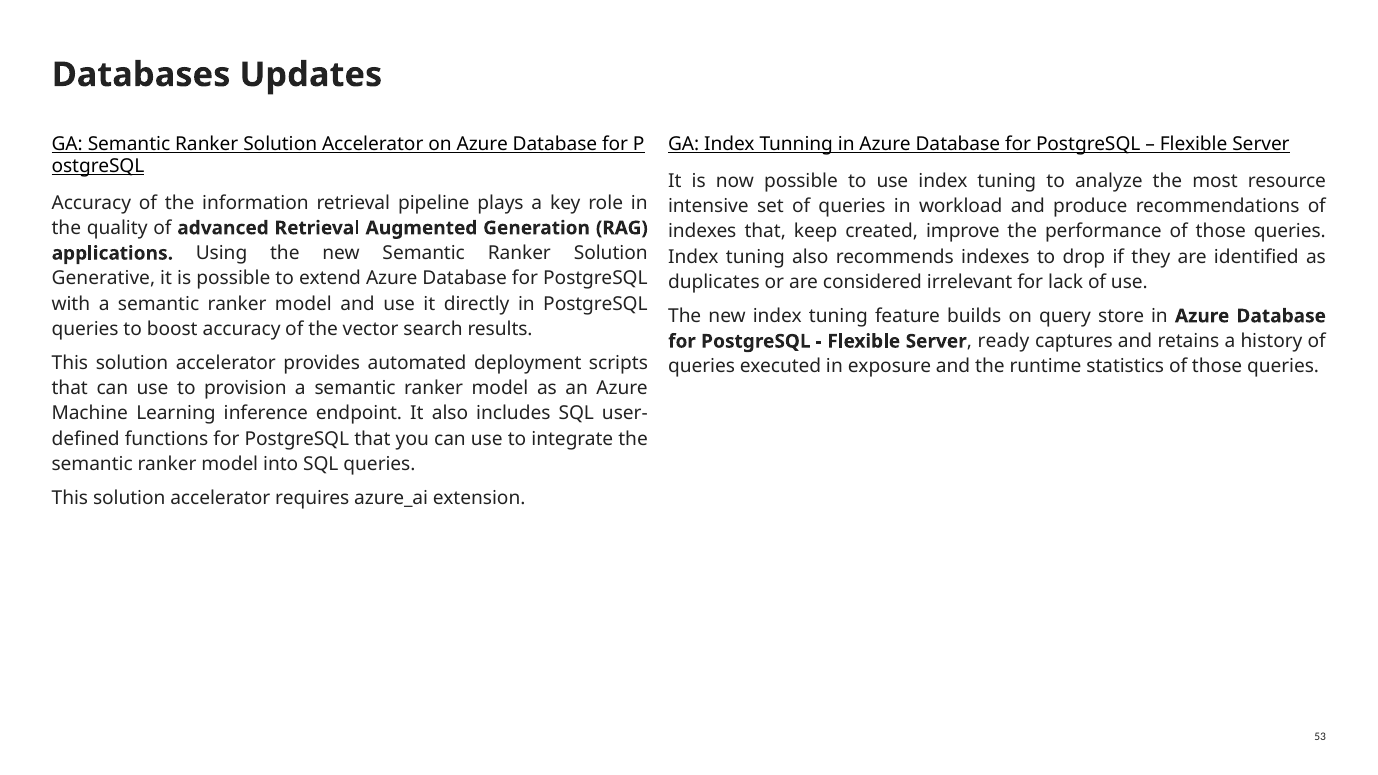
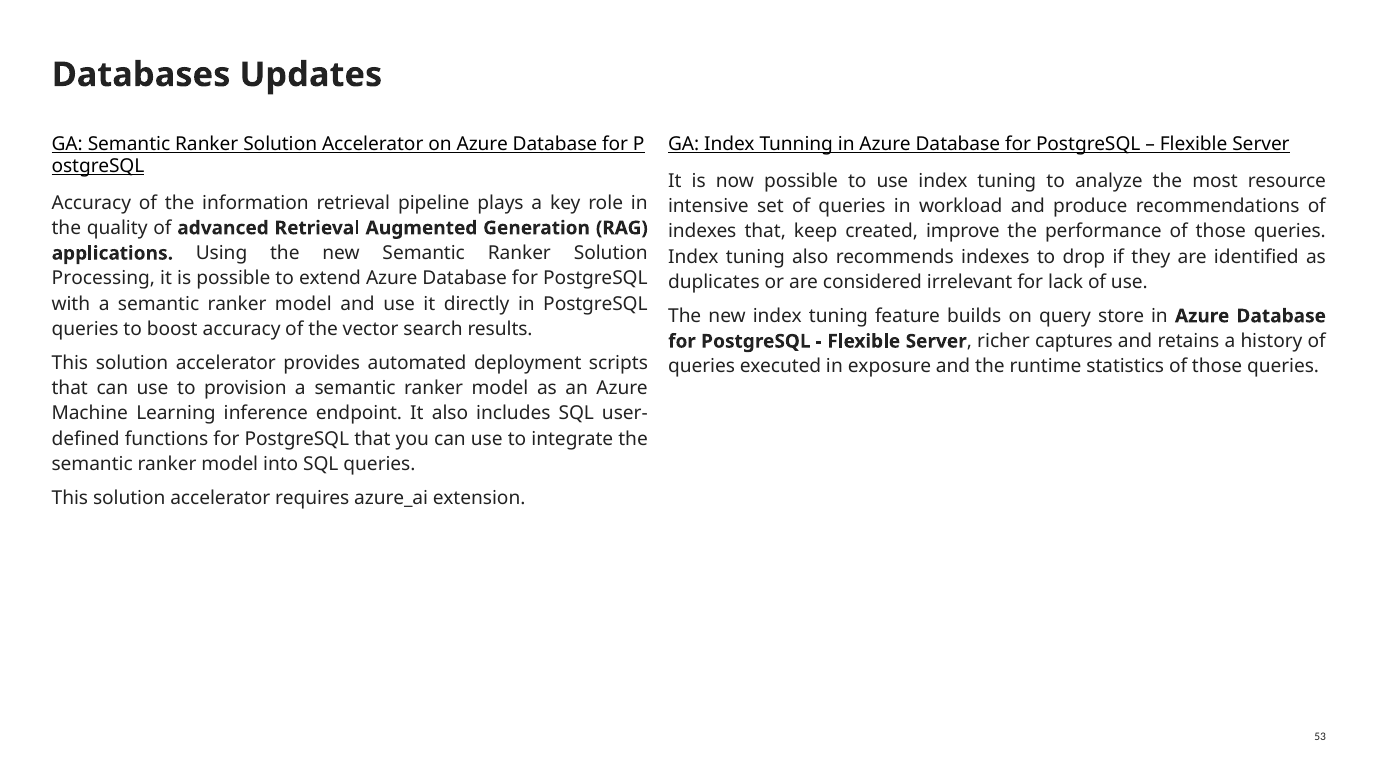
Generative: Generative -> Processing
ready: ready -> richer
